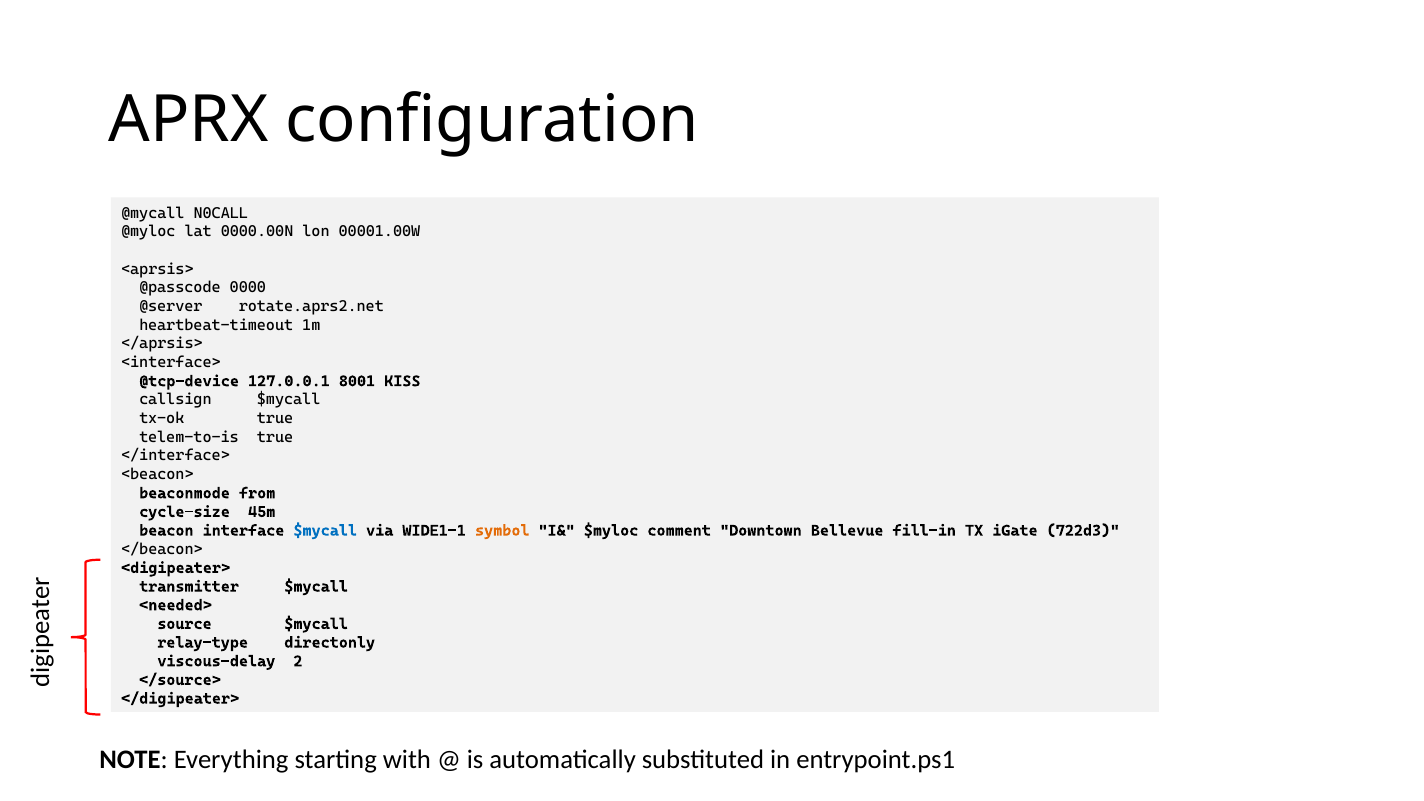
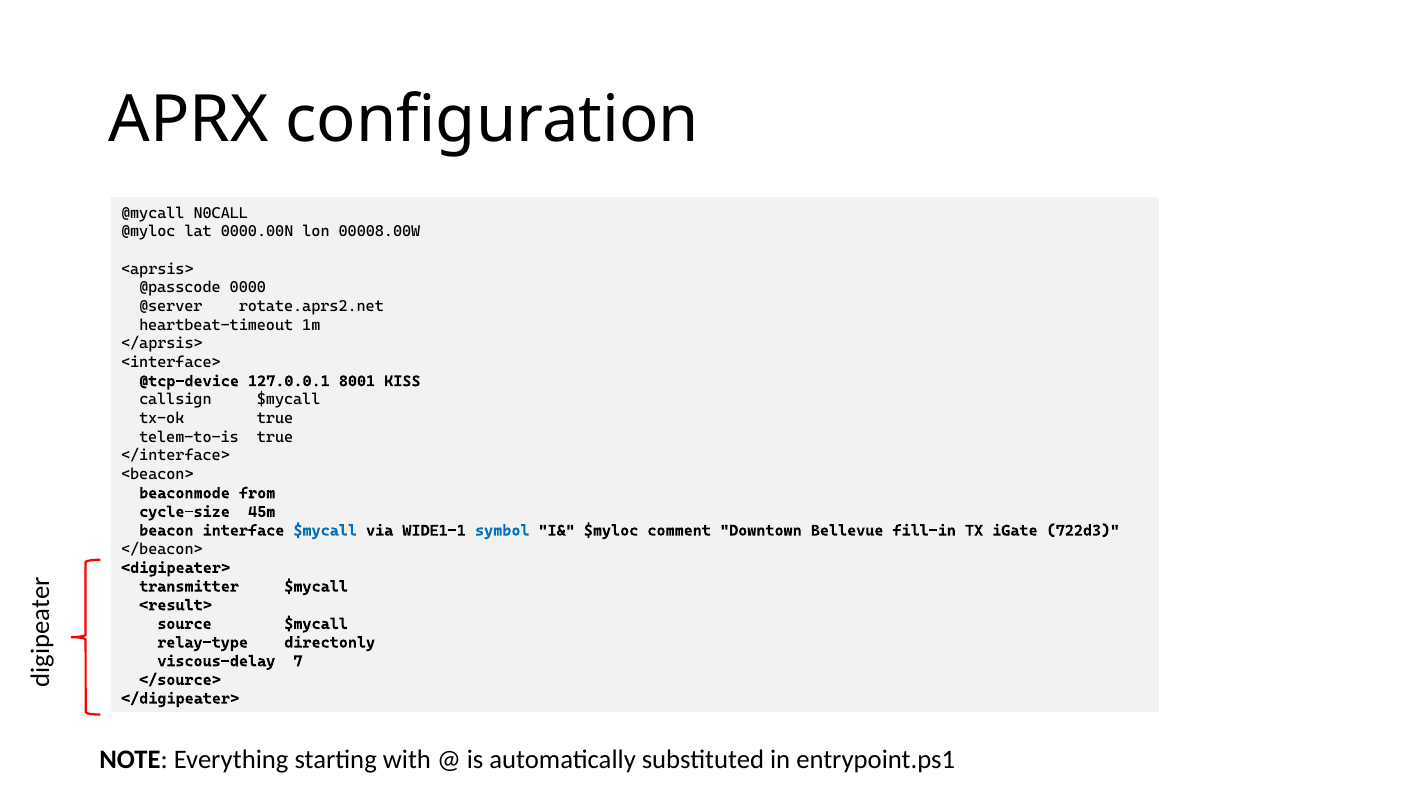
00001.00W: 00001.00W -> 00008.00W
symbol colour: orange -> blue
<needed>: <needed> -> <result>
2: 2 -> 7
